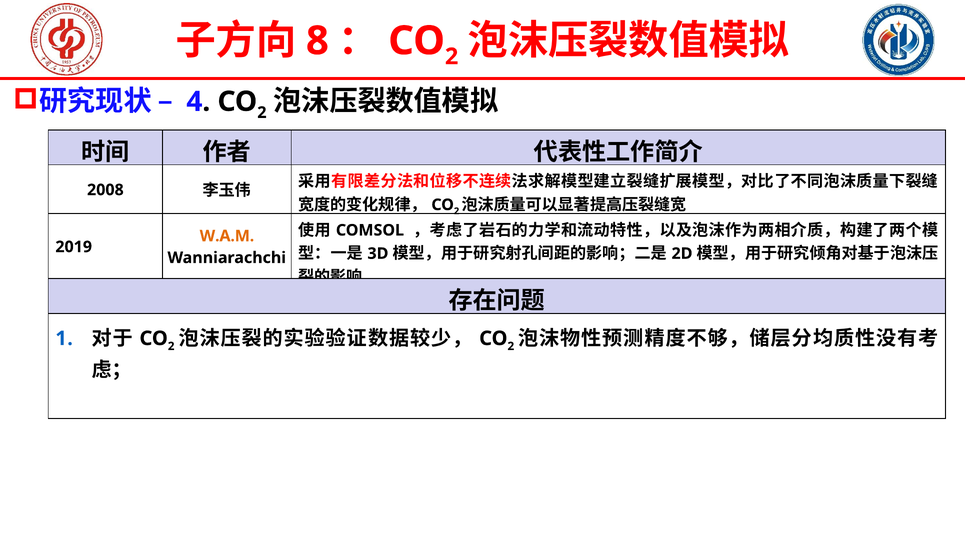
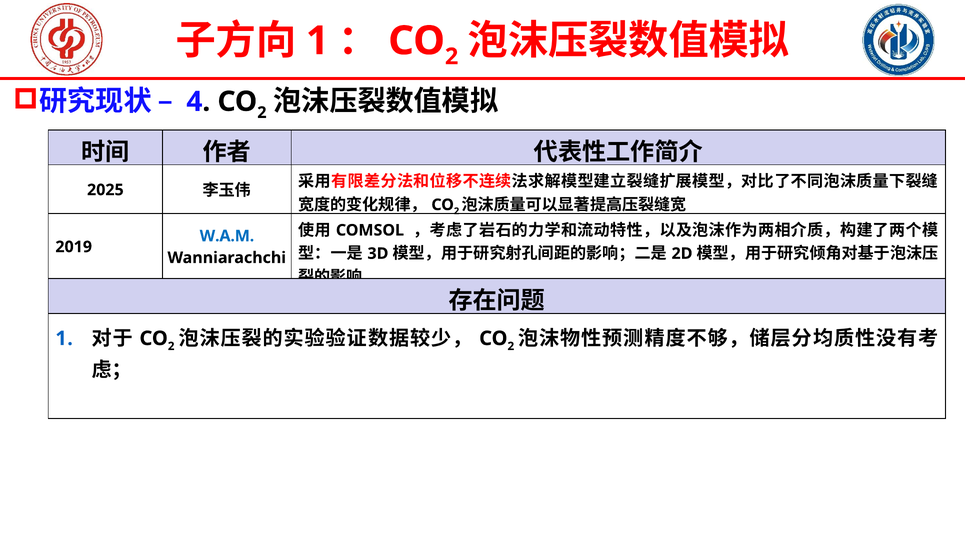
8 at (317, 41): 8 -> 1
2008: 2008 -> 2025
W.A.M colour: orange -> blue
